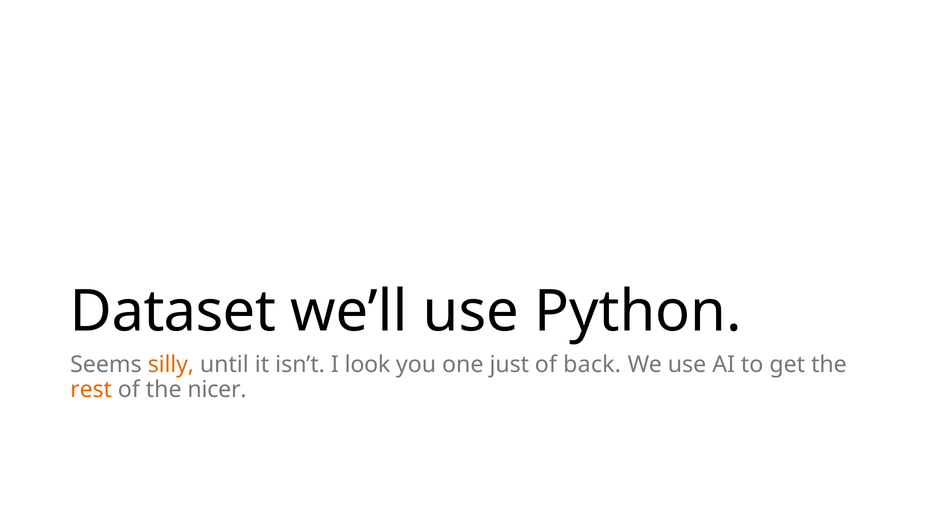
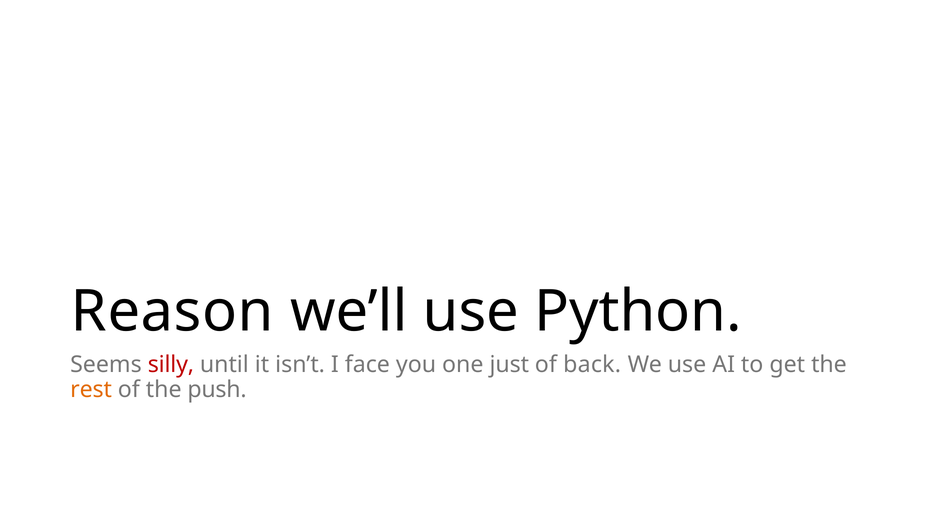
Dataset: Dataset -> Reason
silly colour: orange -> red
look: look -> face
nicer: nicer -> push
